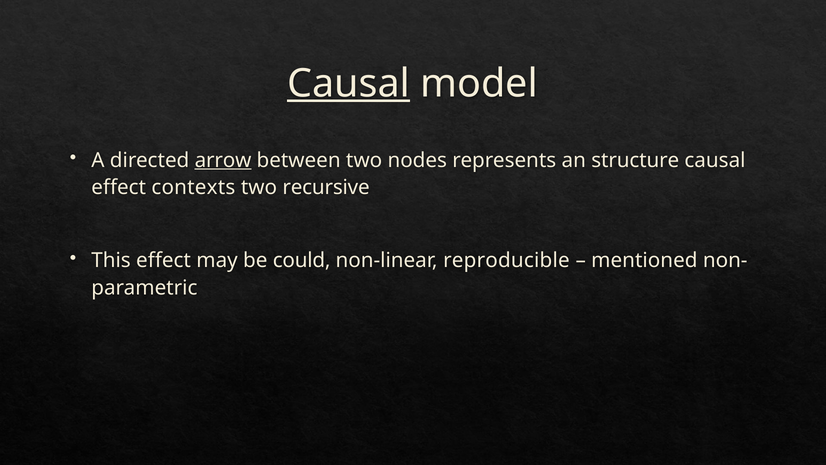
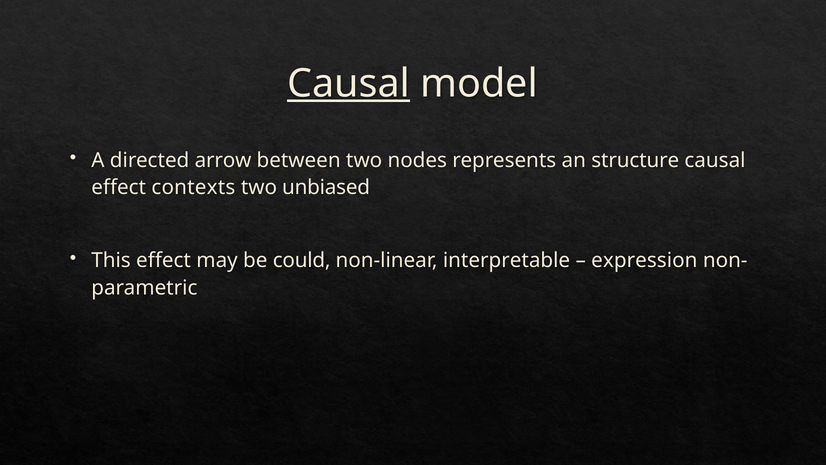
arrow underline: present -> none
recursive: recursive -> unbiased
reproducible: reproducible -> interpretable
mentioned: mentioned -> expression
